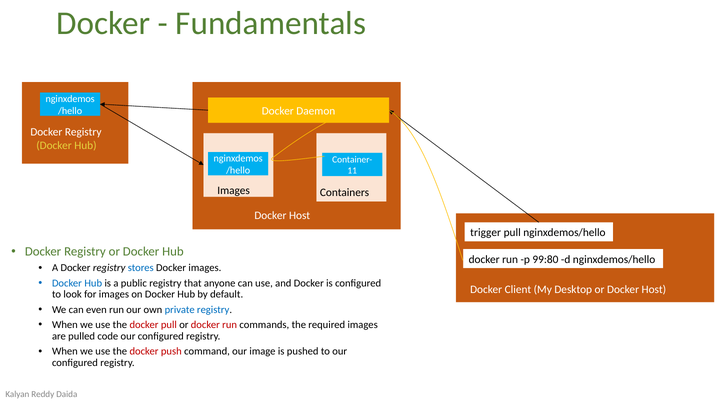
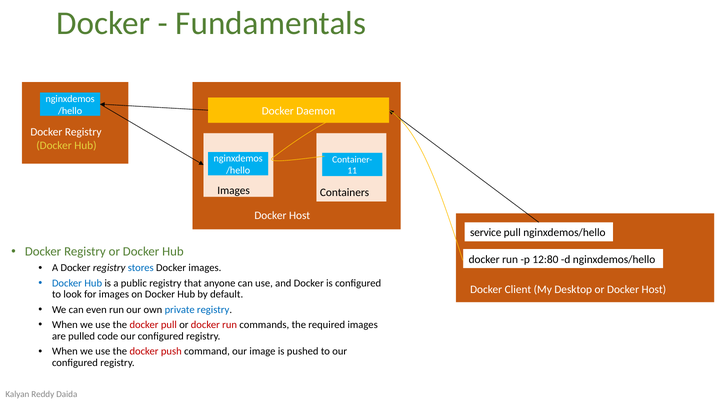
trigger: trigger -> service
99:80: 99:80 -> 12:80
